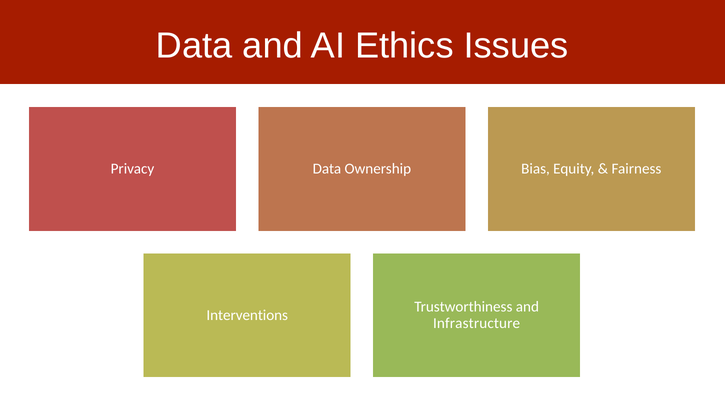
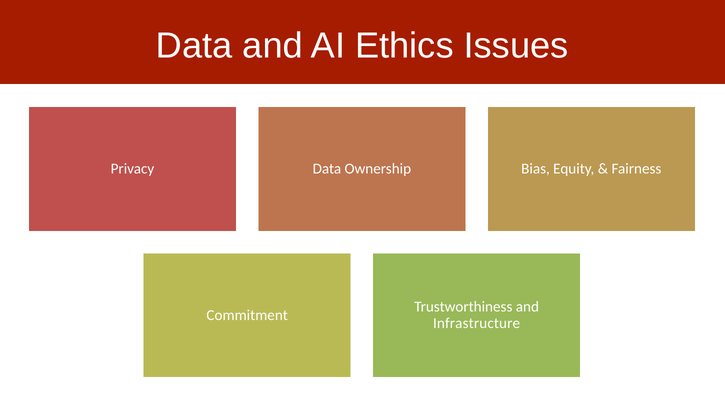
Interventions: Interventions -> Commitment
